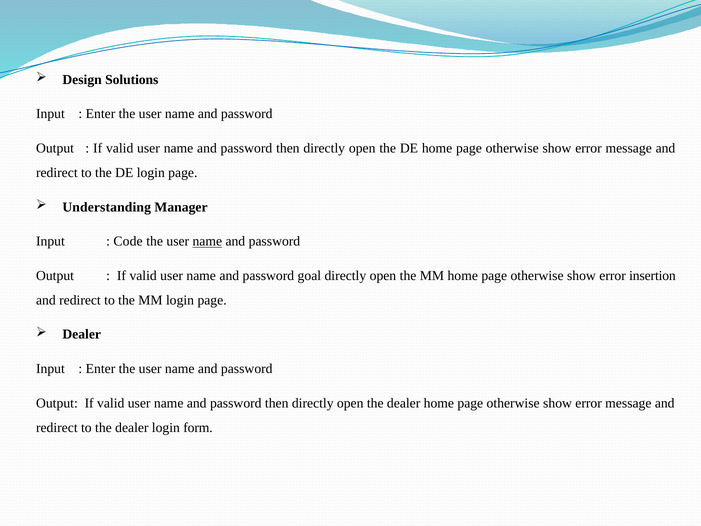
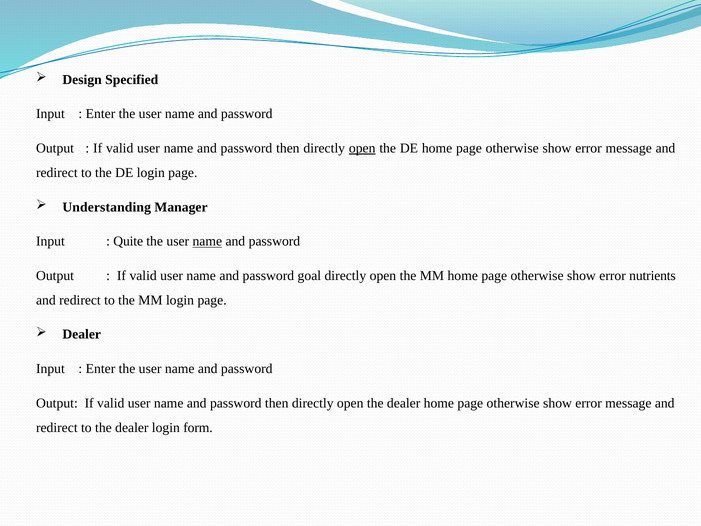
Solutions: Solutions -> Specified
open at (362, 148) underline: none -> present
Code: Code -> Quite
insertion: insertion -> nutrients
